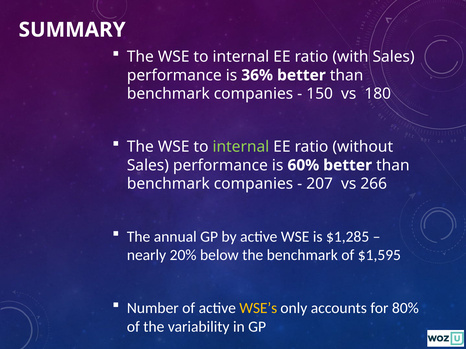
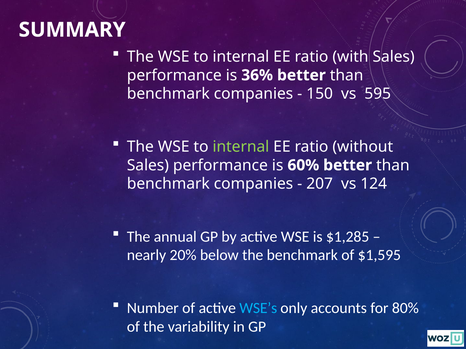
180: 180 -> 595
266: 266 -> 124
WSE’s colour: yellow -> light blue
